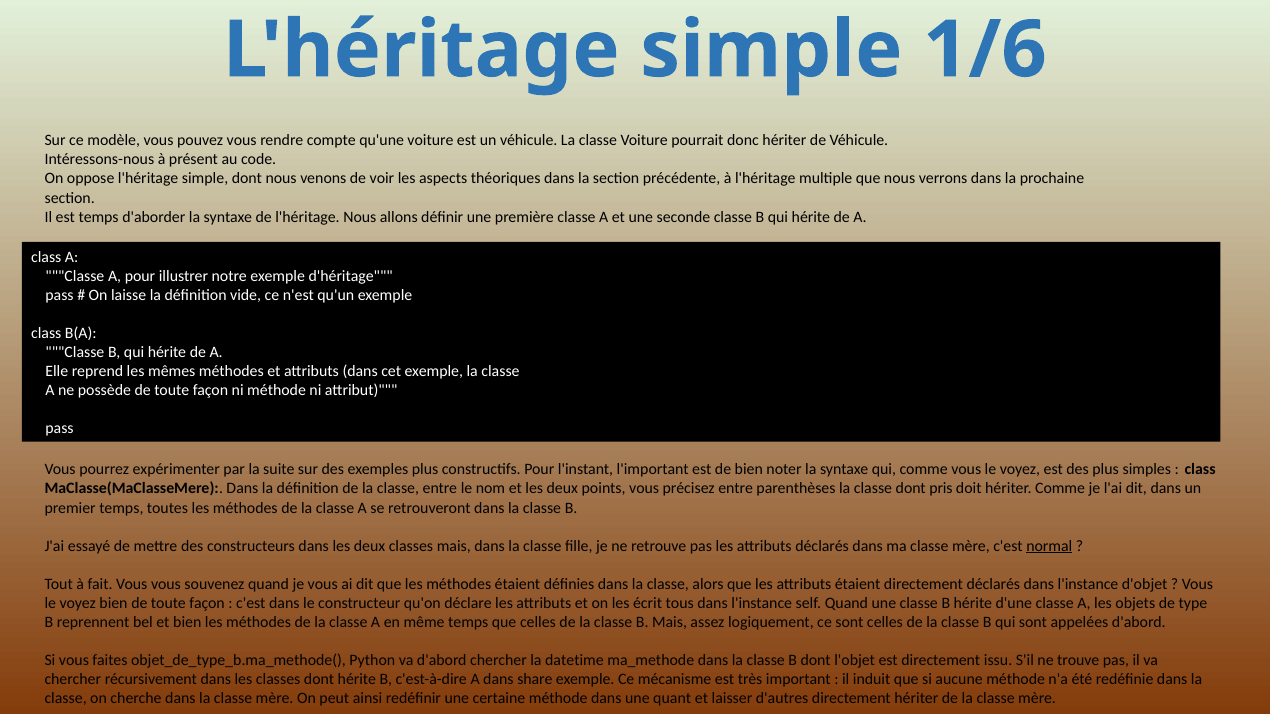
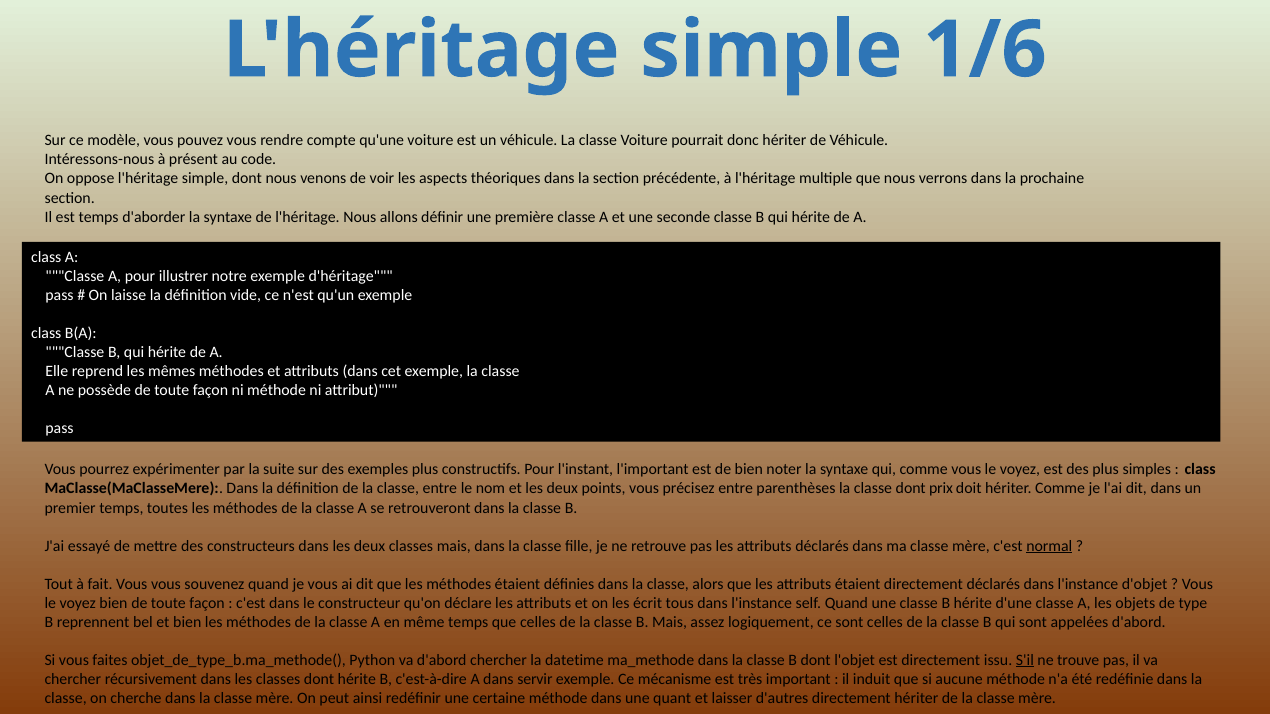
pris: pris -> prix
S'il underline: none -> present
share: share -> servir
